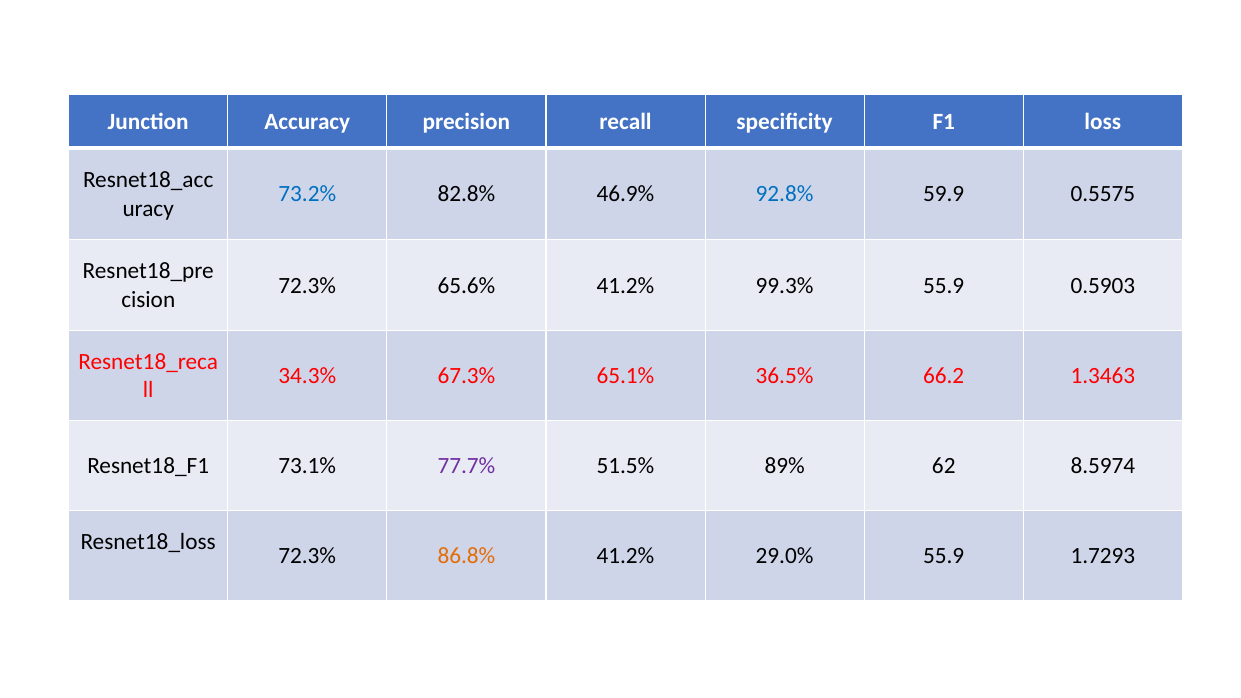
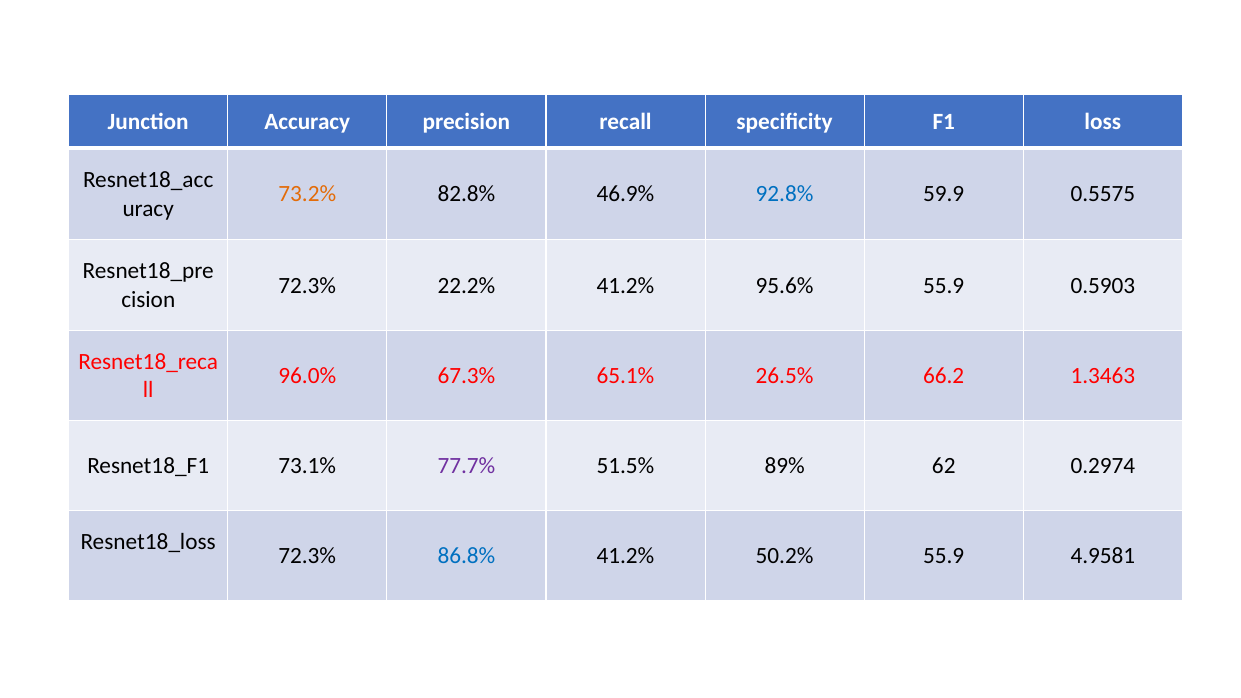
73.2% colour: blue -> orange
65.6%: 65.6% -> 22.2%
99.3%: 99.3% -> 95.6%
34.3%: 34.3% -> 96.0%
36.5%: 36.5% -> 26.5%
8.5974: 8.5974 -> 0.2974
86.8% colour: orange -> blue
29.0%: 29.0% -> 50.2%
1.7293: 1.7293 -> 4.9581
